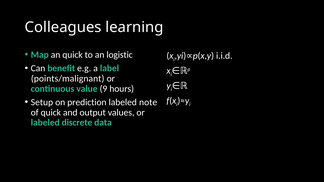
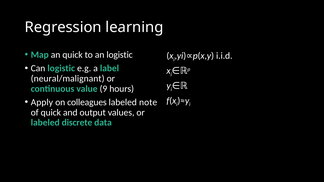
Colleagues: Colleagues -> Regression
Can benefit: benefit -> logistic
points/malignant: points/malignant -> neural/malignant
Setup: Setup -> Apply
prediction: prediction -> colleagues
